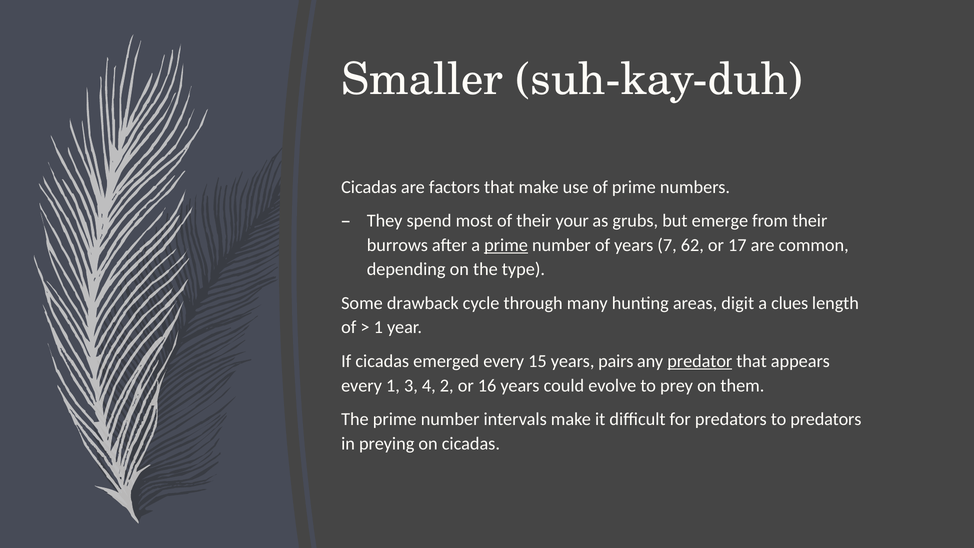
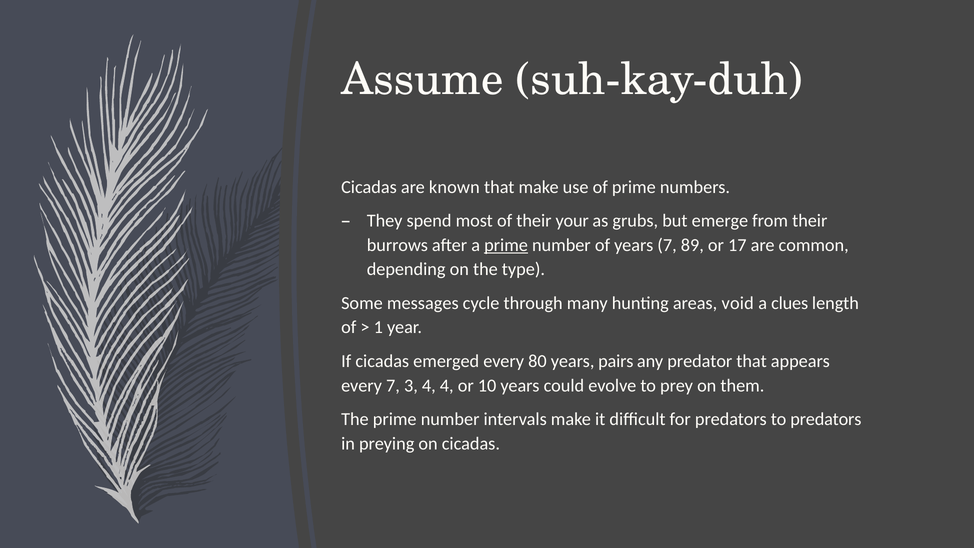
Smaller: Smaller -> Assume
factors: factors -> known
62: 62 -> 89
drawback: drawback -> messages
digit: digit -> void
15: 15 -> 80
predator underline: present -> none
every 1: 1 -> 7
4 2: 2 -> 4
16: 16 -> 10
